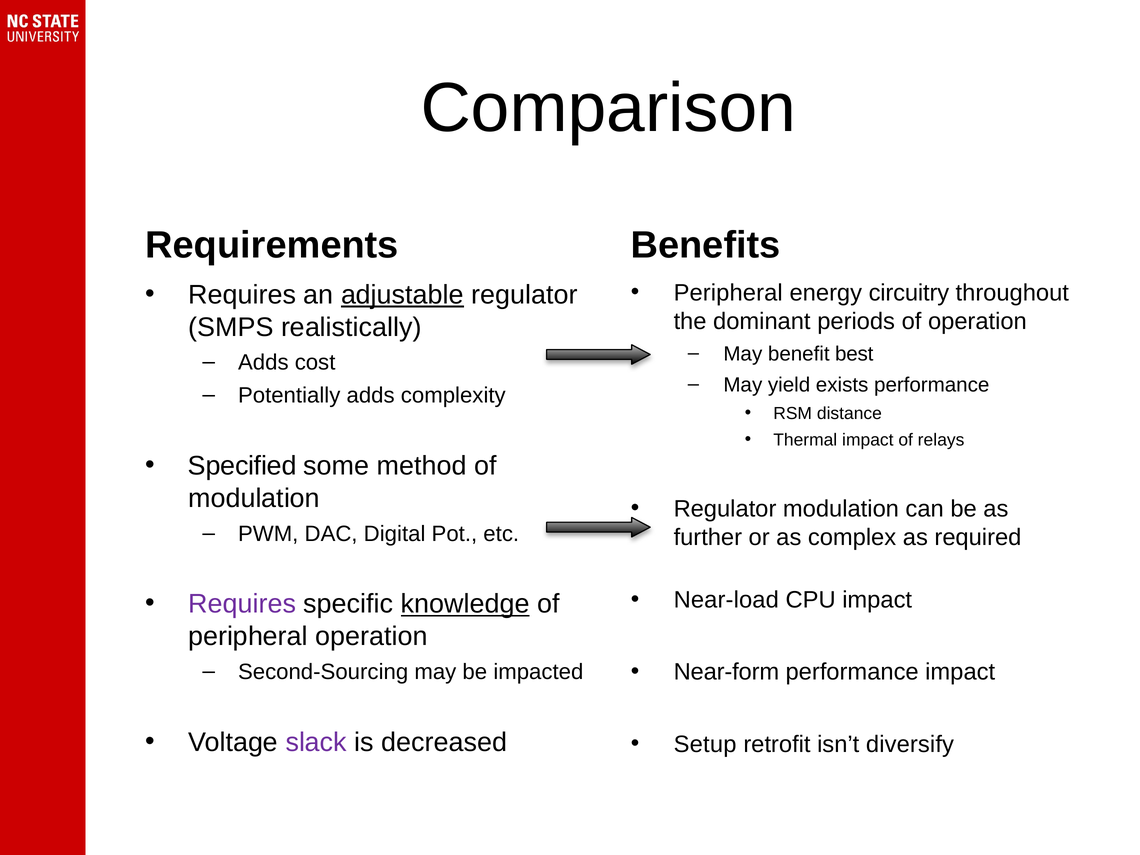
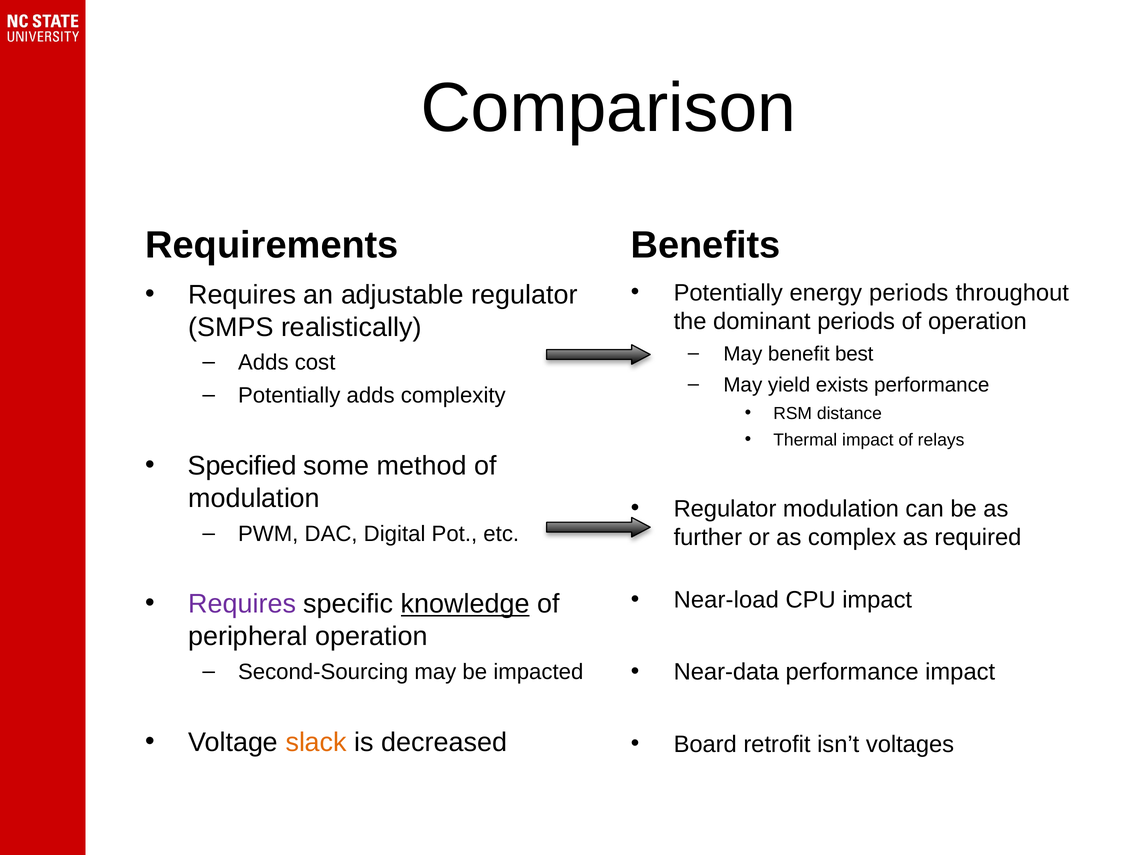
Peripheral at (728, 293): Peripheral -> Potentially
energy circuitry: circuitry -> periods
adjustable underline: present -> none
Near-form: Near-form -> Near-data
slack colour: purple -> orange
Setup: Setup -> Board
diversify: diversify -> voltages
